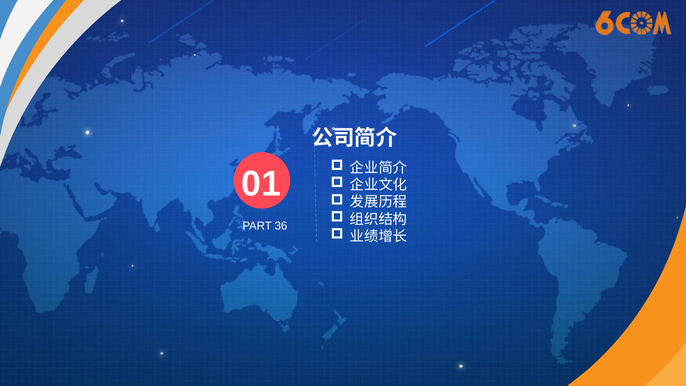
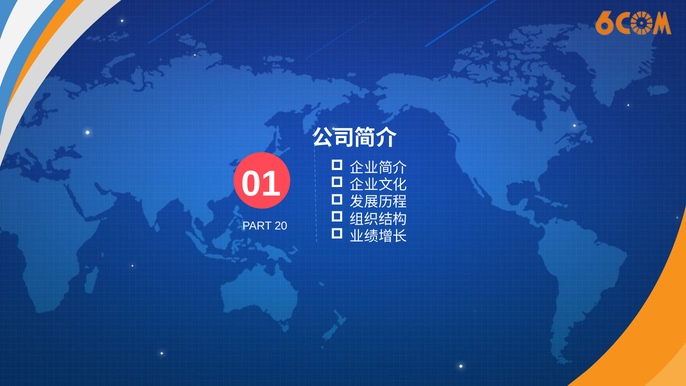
36: 36 -> 20
